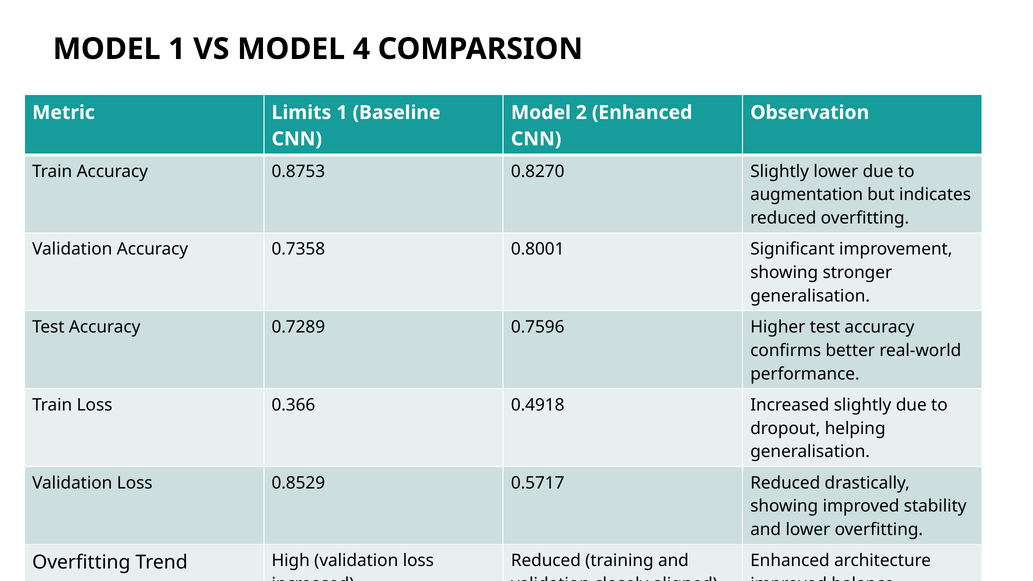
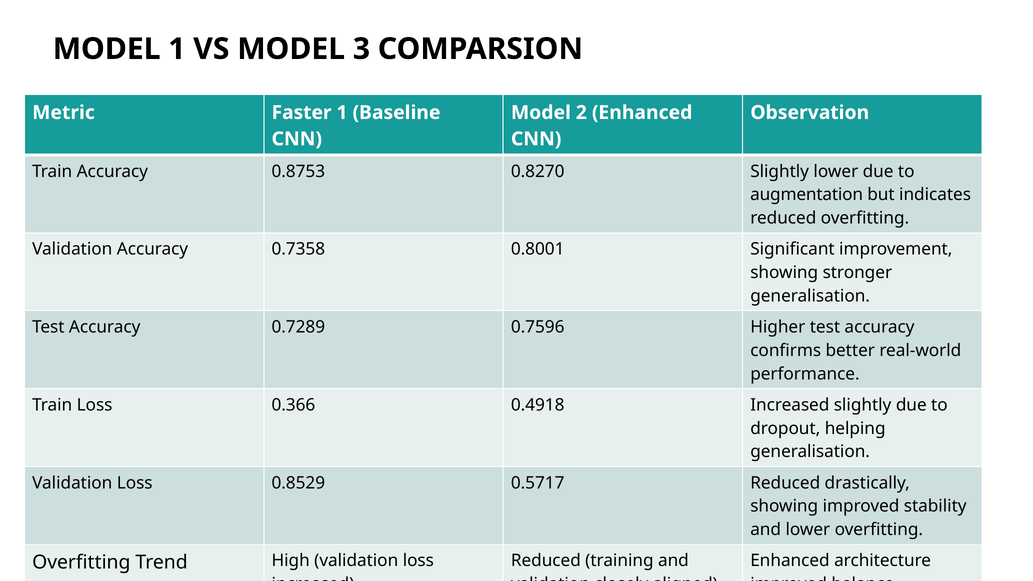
4: 4 -> 3
Limits: Limits -> Faster
